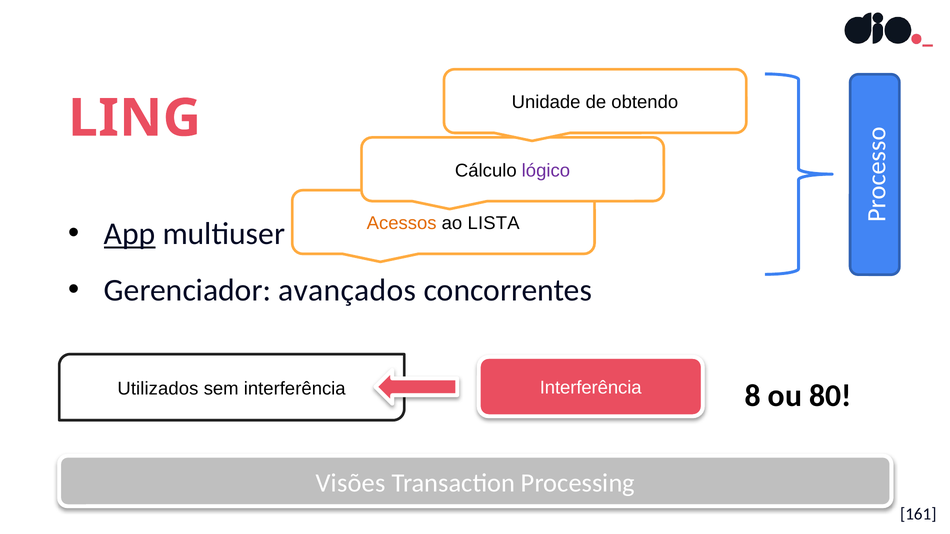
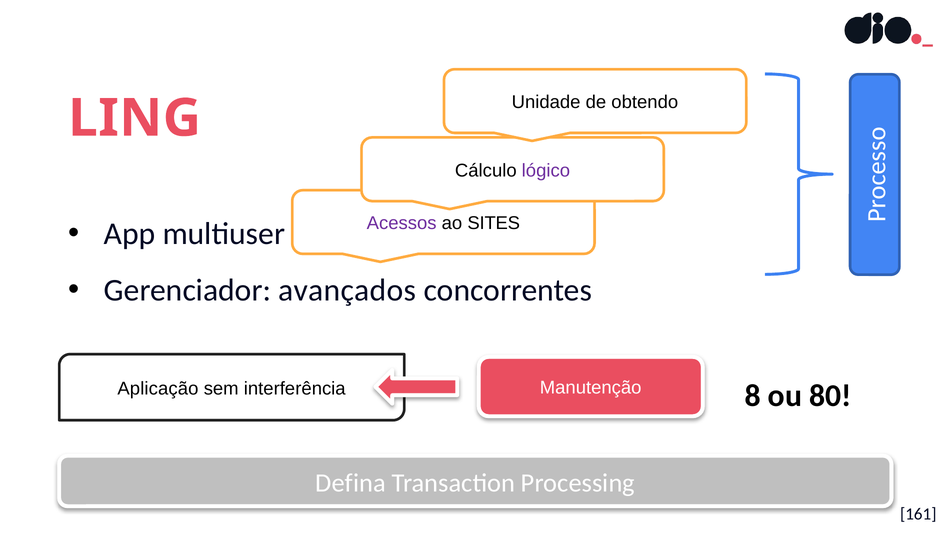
Acessos colour: orange -> purple
LISTA: LISTA -> SITES
App underline: present -> none
Utilizados: Utilizados -> Aplicação
interferência Interferência: Interferência -> Manutenção
Visões: Visões -> Defina
